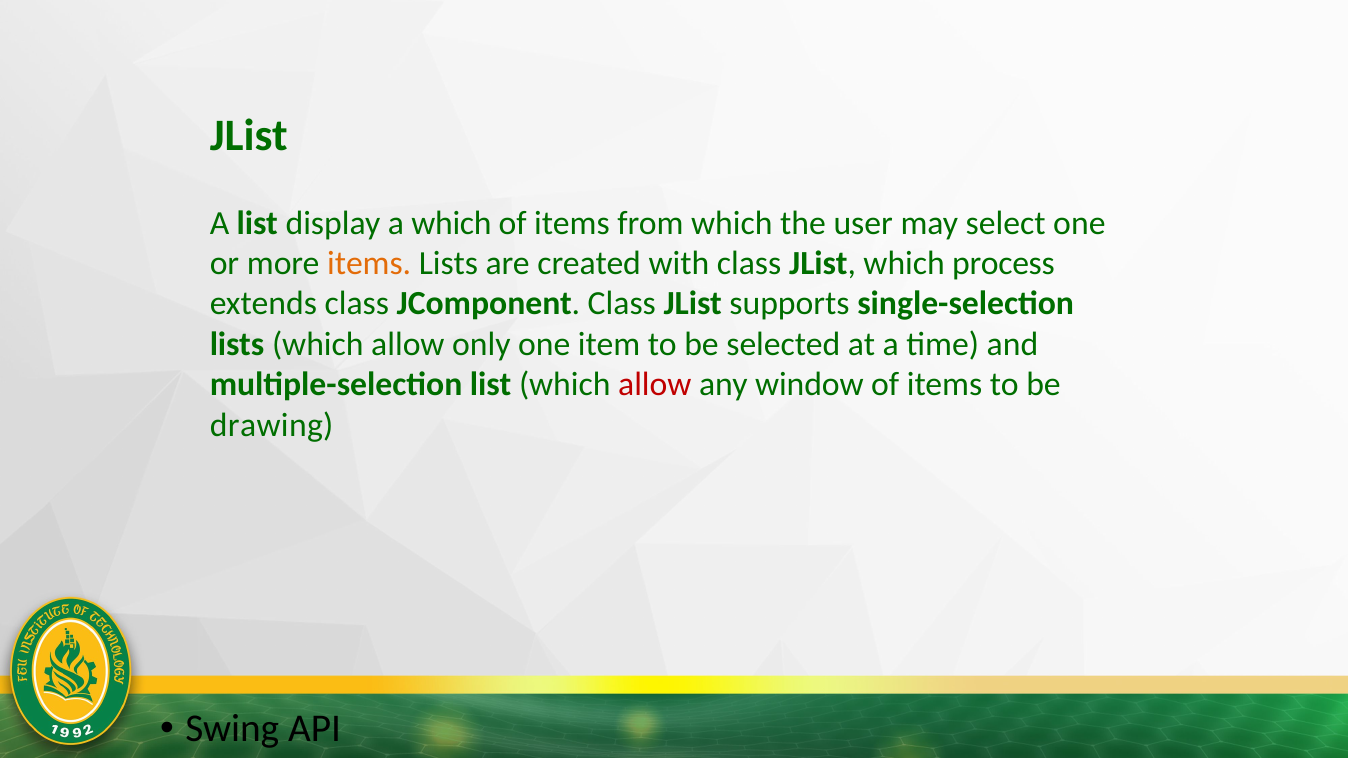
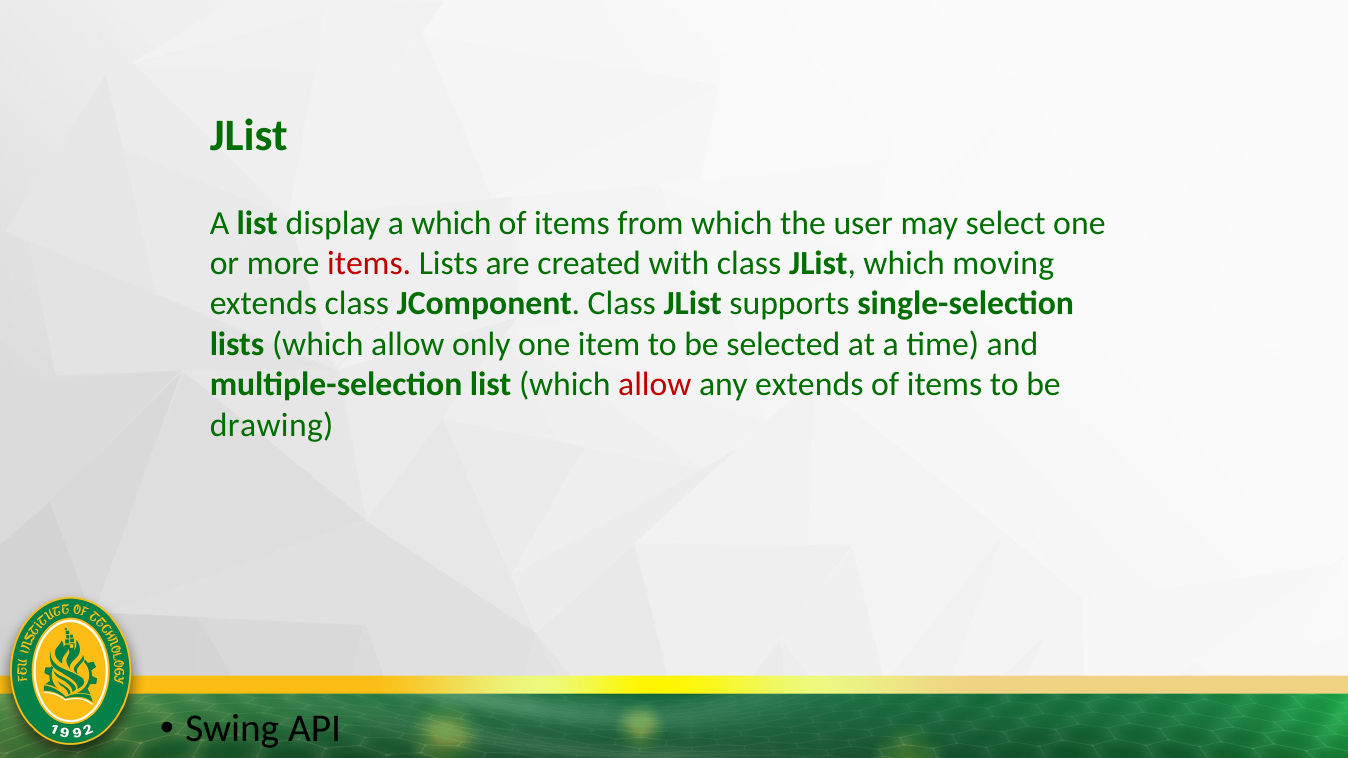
items at (369, 263) colour: orange -> red
process: process -> moving
any window: window -> extends
